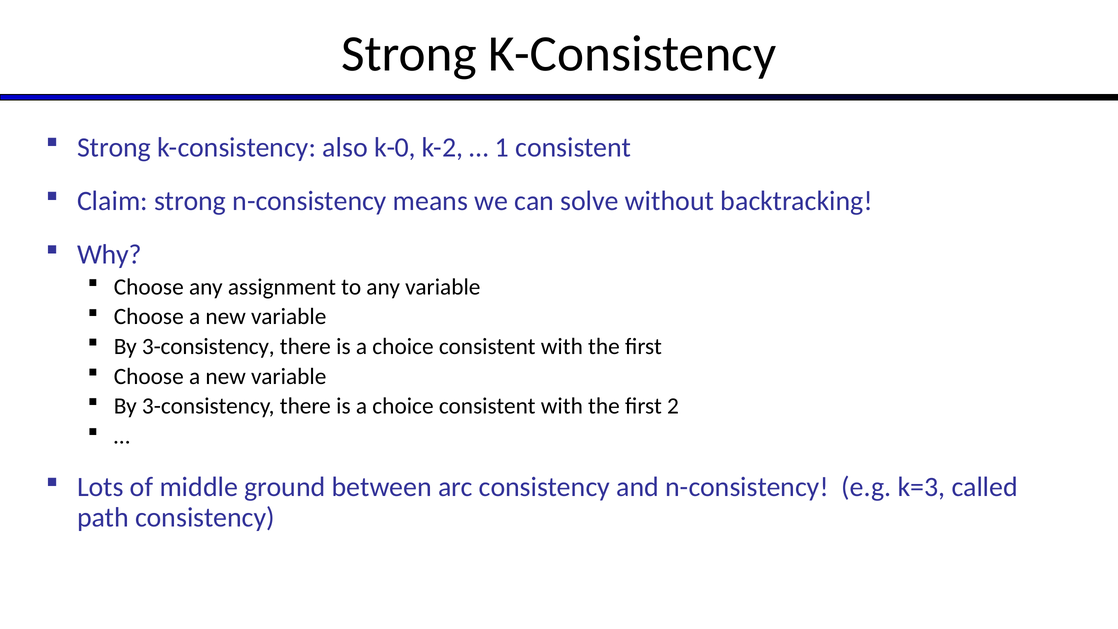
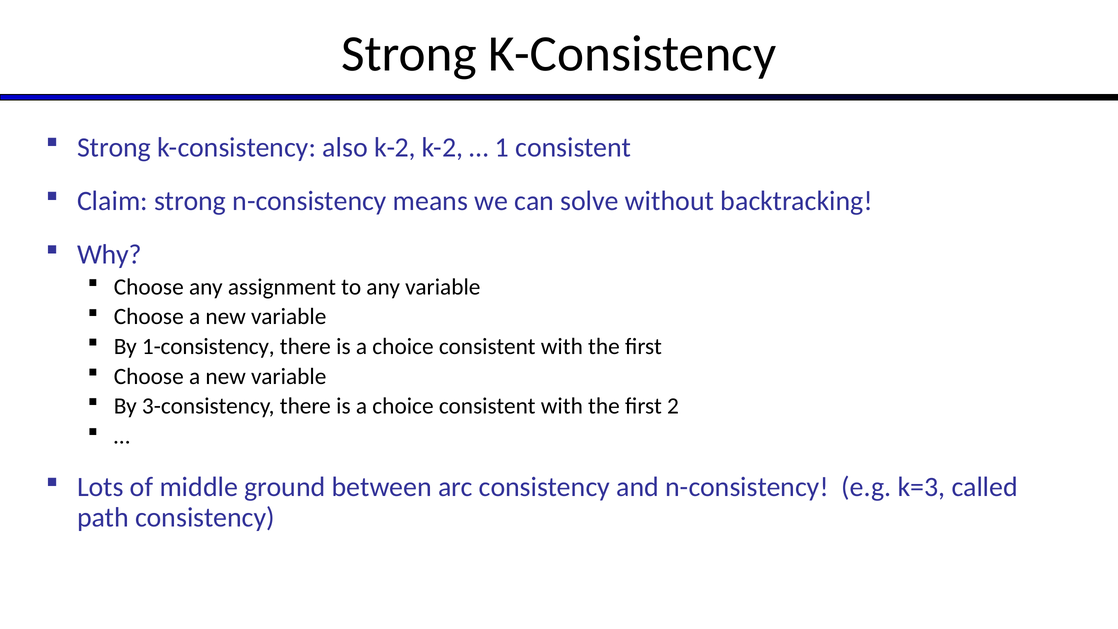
also k-0: k-0 -> k-2
3-consistency at (208, 346): 3-consistency -> 1-consistency
